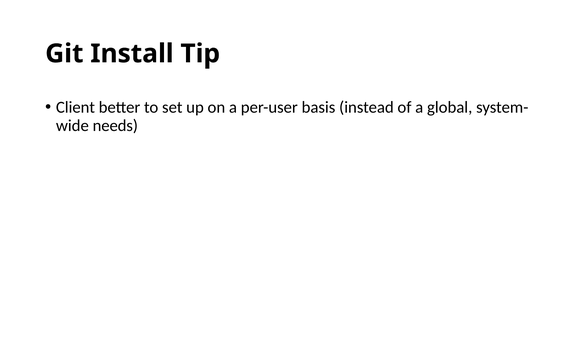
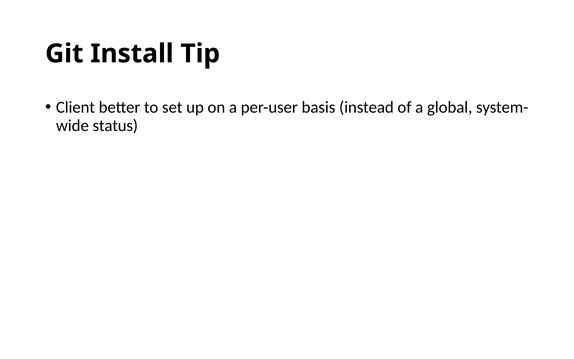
needs: needs -> status
